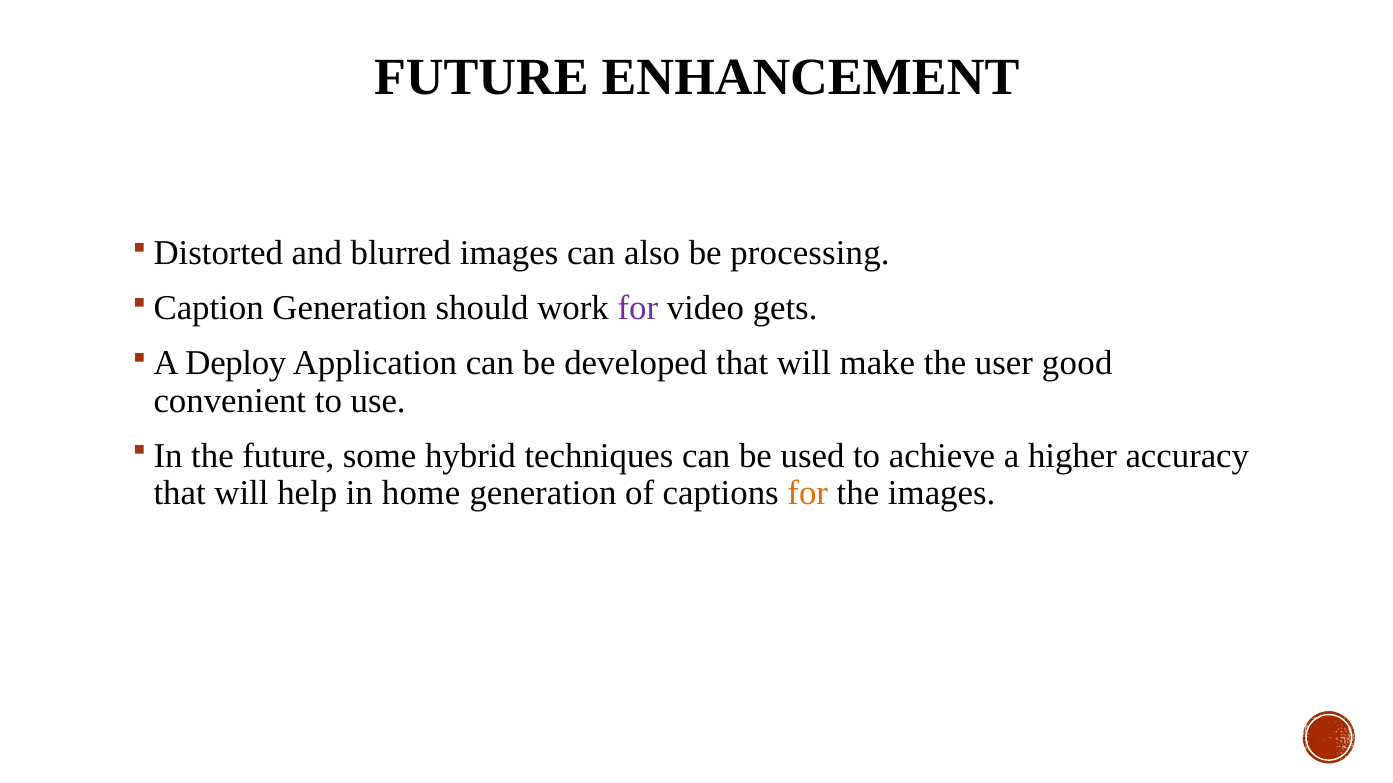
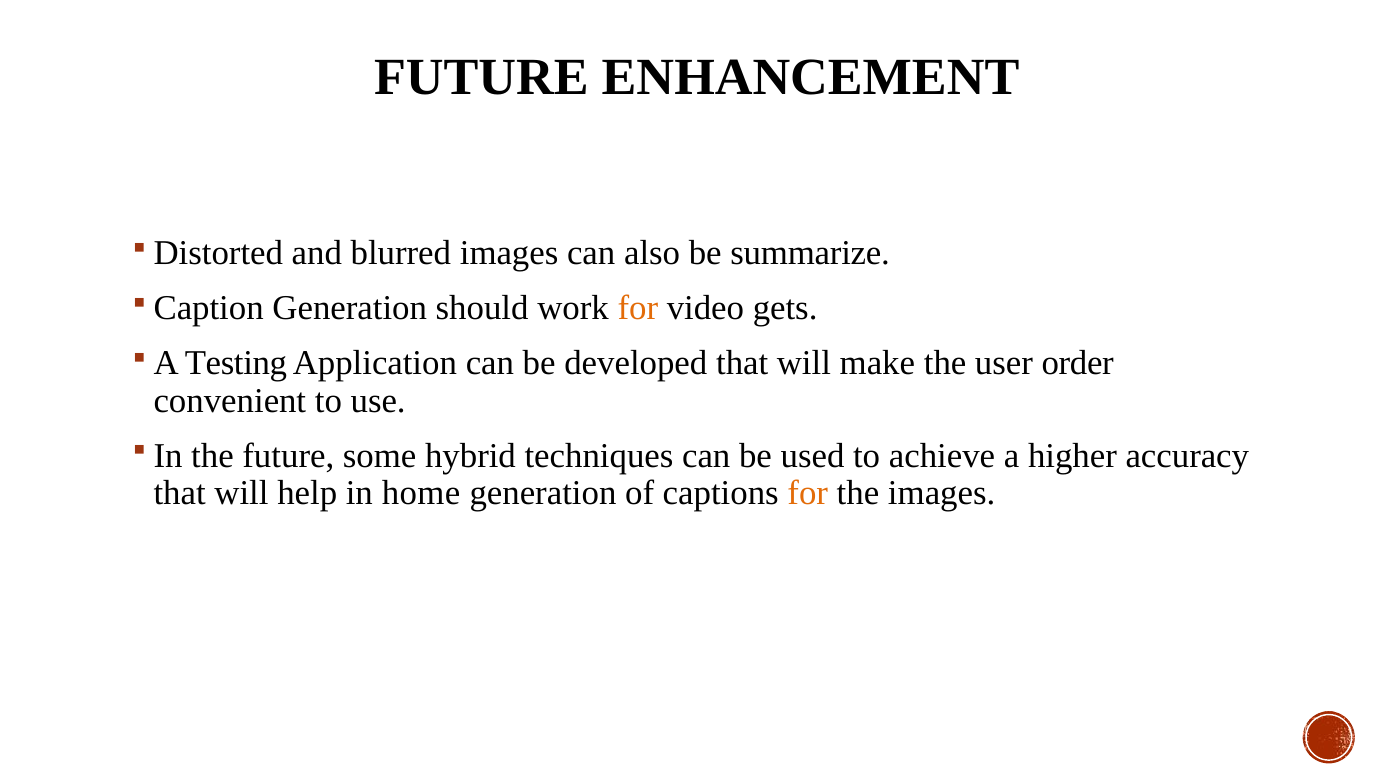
processing: processing -> summarize
for at (638, 308) colour: purple -> orange
Deploy: Deploy -> Testing
good: good -> order
